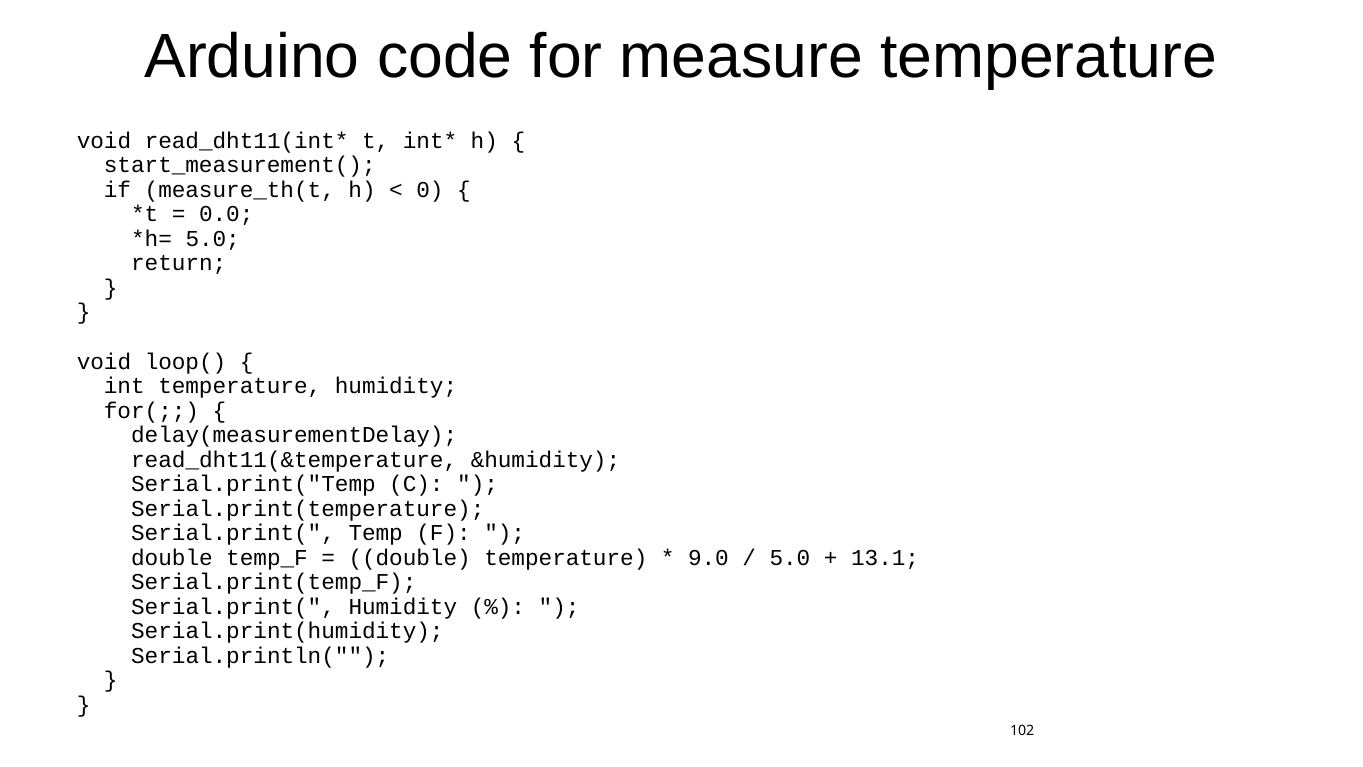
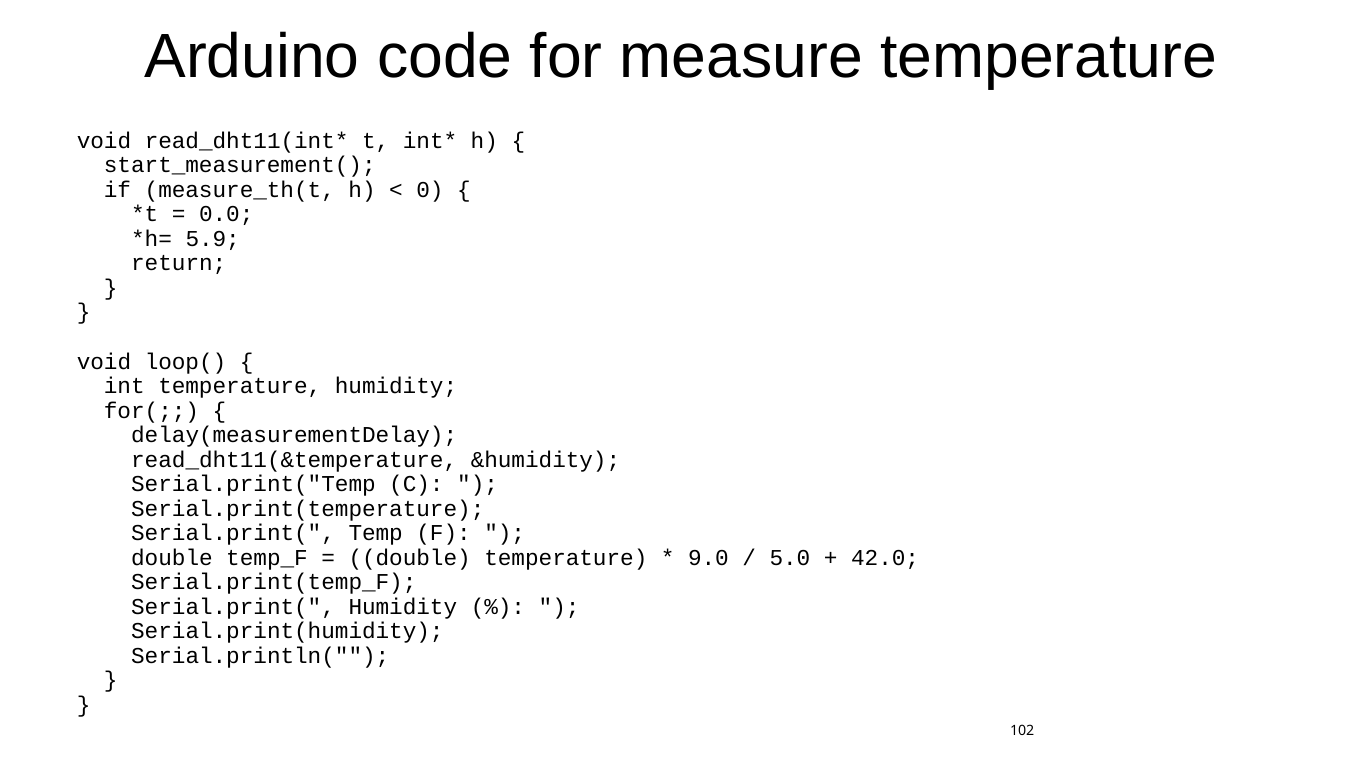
5.0 at (213, 239): 5.0 -> 5.9
13.1: 13.1 -> 42.0
